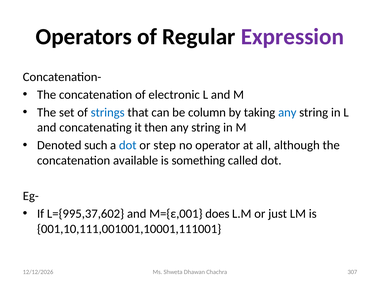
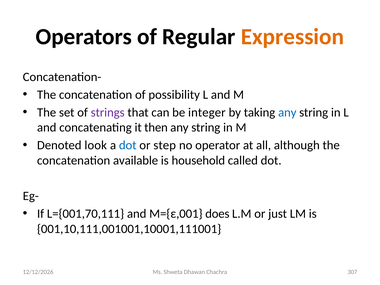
Expression colour: purple -> orange
electronic: electronic -> possibility
strings colour: blue -> purple
column: column -> integer
such: such -> look
something: something -> household
L={995,37,602: L={995,37,602 -> L={001,70,111
